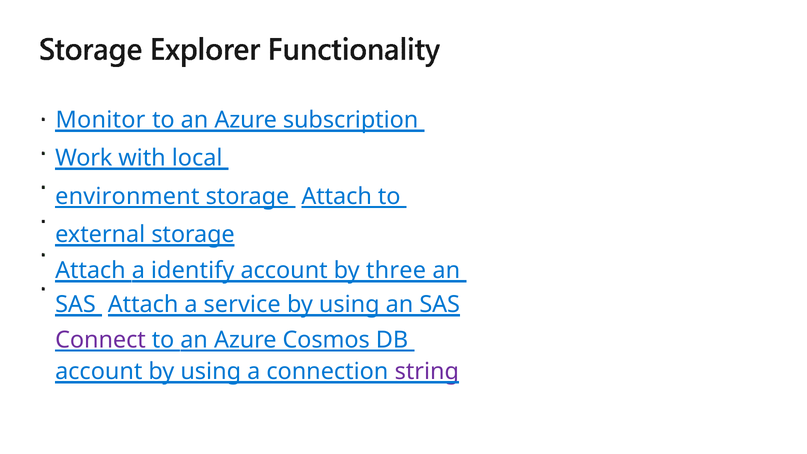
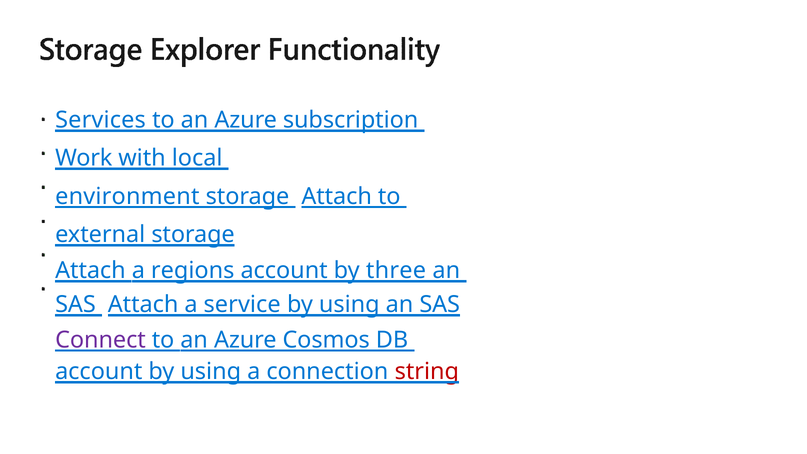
Monitor: Monitor -> Services
identify: identify -> regions
string colour: purple -> red
